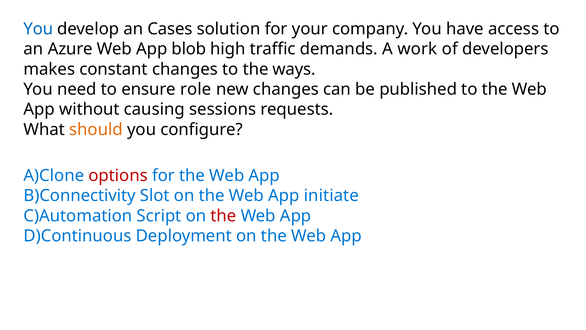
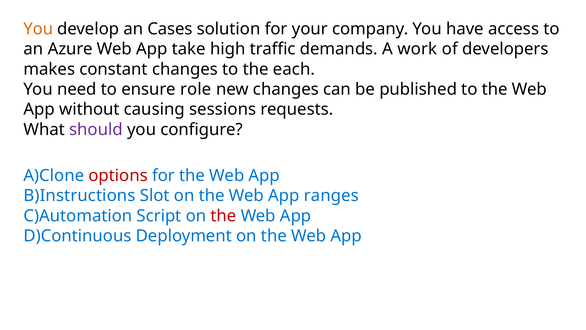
You at (38, 29) colour: blue -> orange
blob: blob -> take
ways: ways -> each
should colour: orange -> purple
B)Connectivity: B)Connectivity -> B)Instructions
initiate: initiate -> ranges
